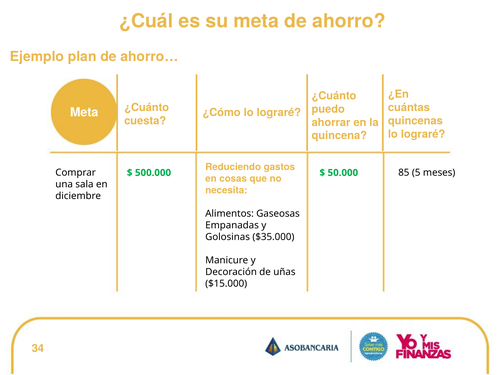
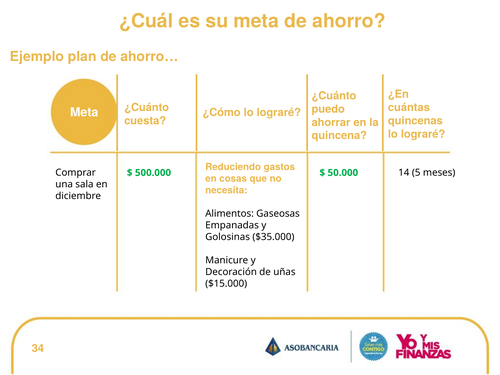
85: 85 -> 14
